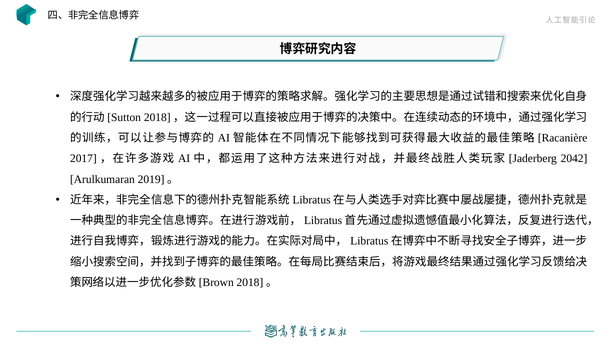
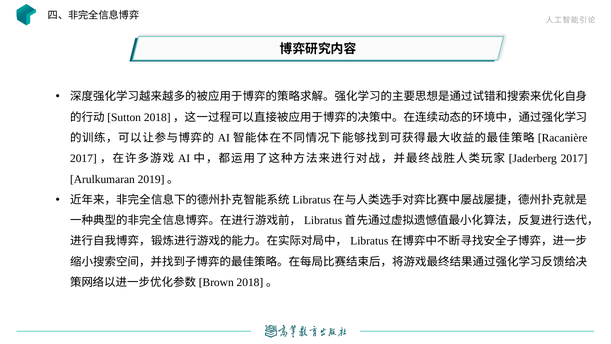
2042 at (574, 158): 2042 -> 2017
